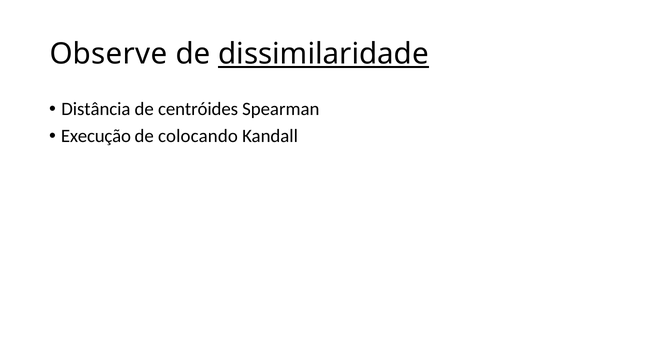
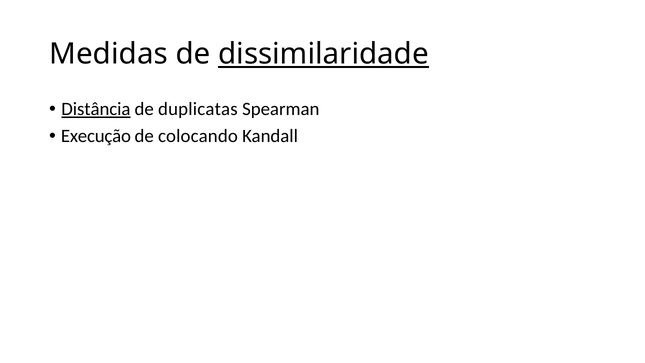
Observe: Observe -> Medidas
Distância underline: none -> present
centróides: centróides -> duplicatas
